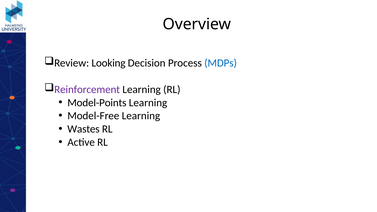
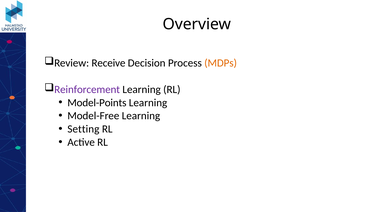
Looking: Looking -> Receive
MDPs colour: blue -> orange
Wastes: Wastes -> Setting
